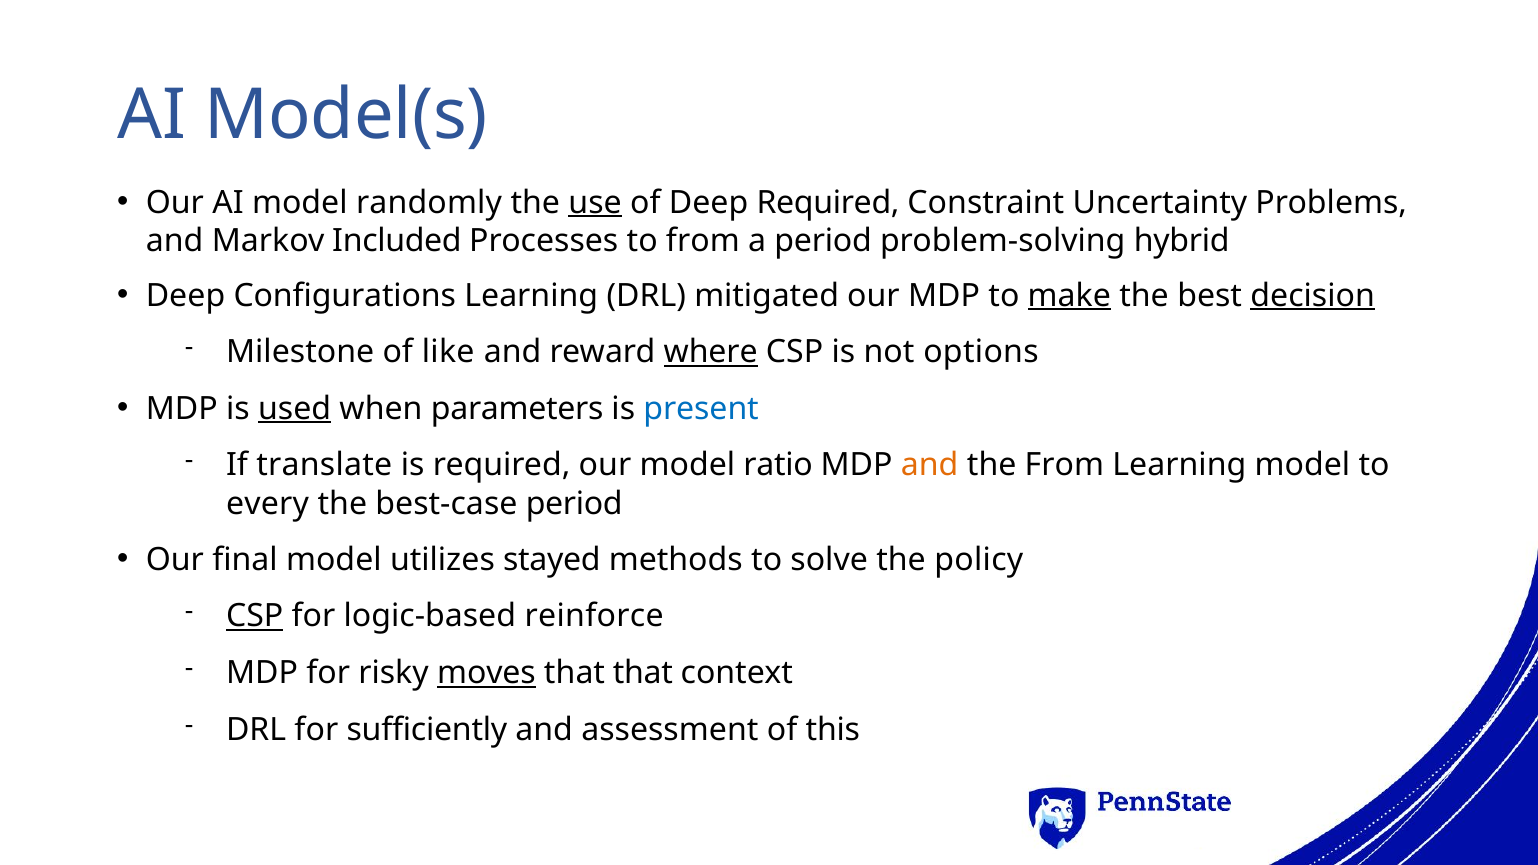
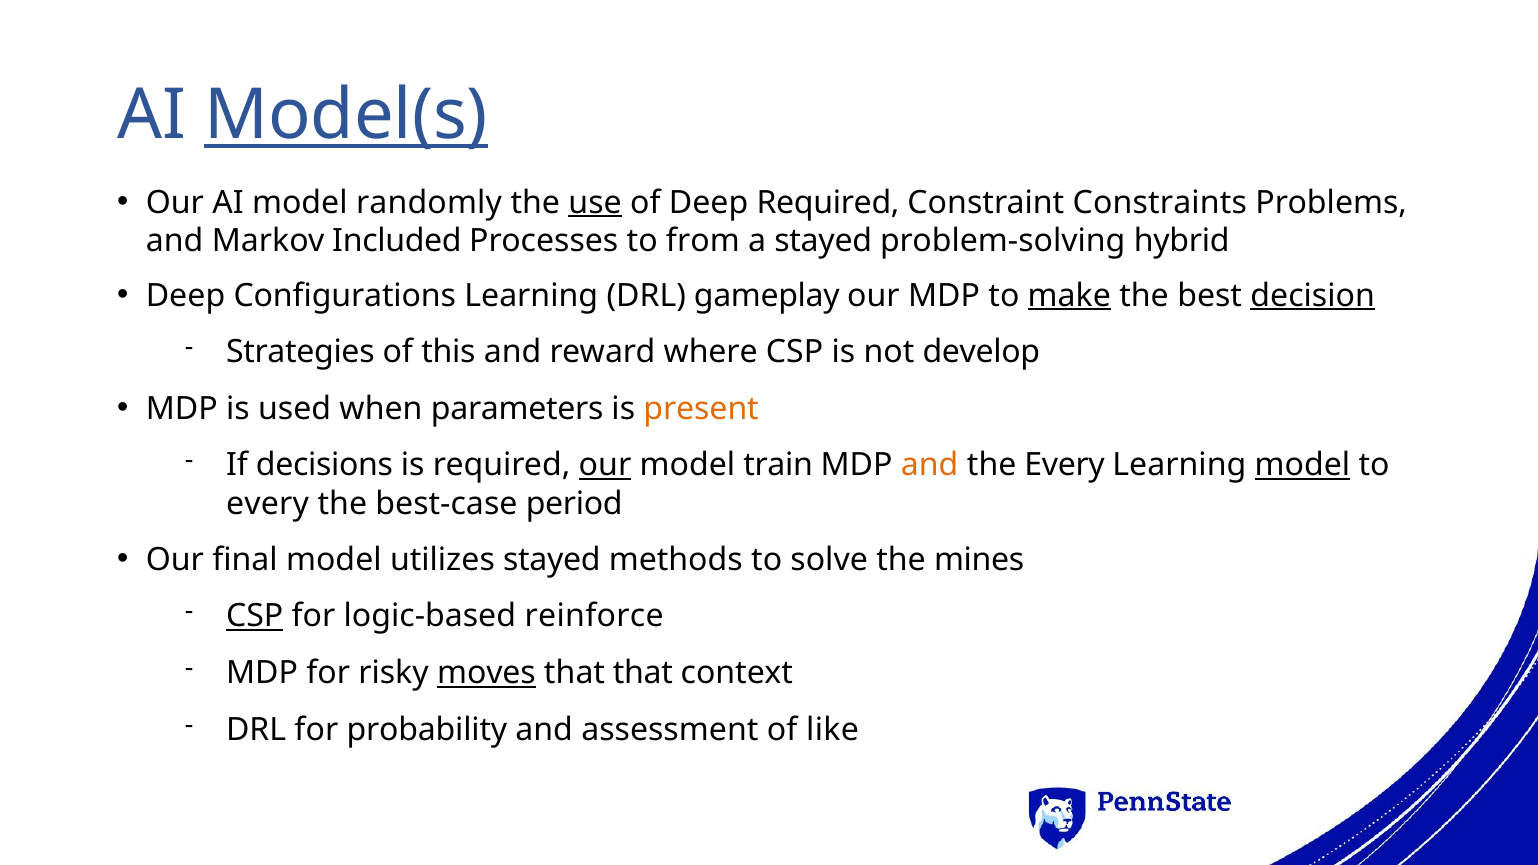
Model(s underline: none -> present
Uncertainty: Uncertainty -> Constraints
a period: period -> stayed
mitigated: mitigated -> gameplay
Milestone: Milestone -> Strategies
like: like -> this
where underline: present -> none
options: options -> develop
used underline: present -> none
present colour: blue -> orange
translate: translate -> decisions
our at (605, 465) underline: none -> present
ratio: ratio -> train
the From: From -> Every
model at (1302, 465) underline: none -> present
policy: policy -> mines
sufficiently: sufficiently -> probability
this: this -> like
